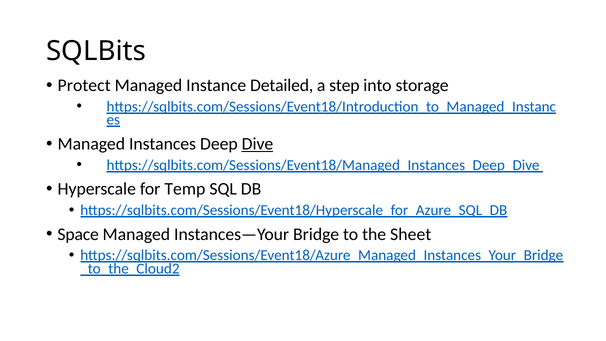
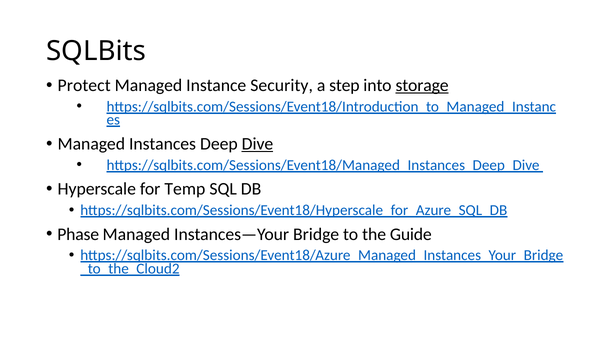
Detailed: Detailed -> Security
storage underline: none -> present
Space: Space -> Phase
Sheet: Sheet -> Guide
